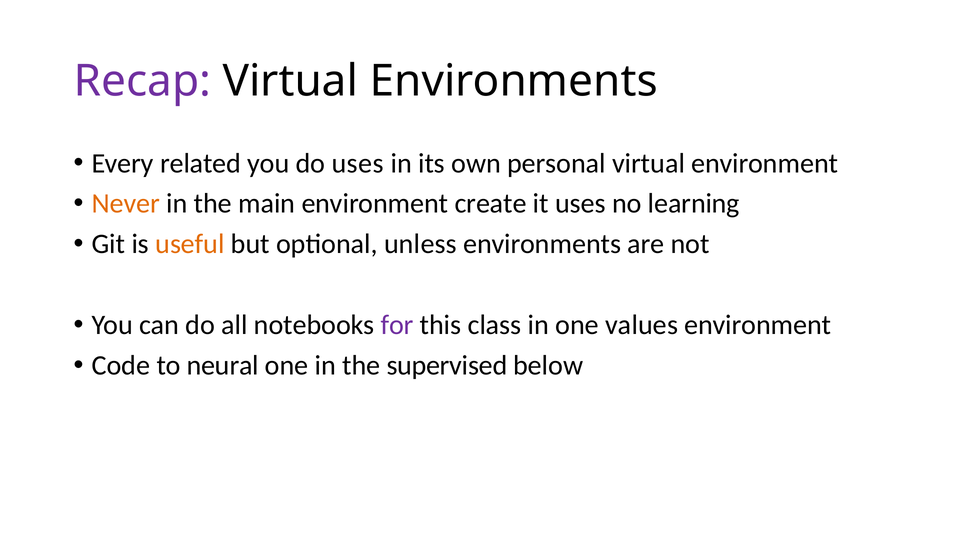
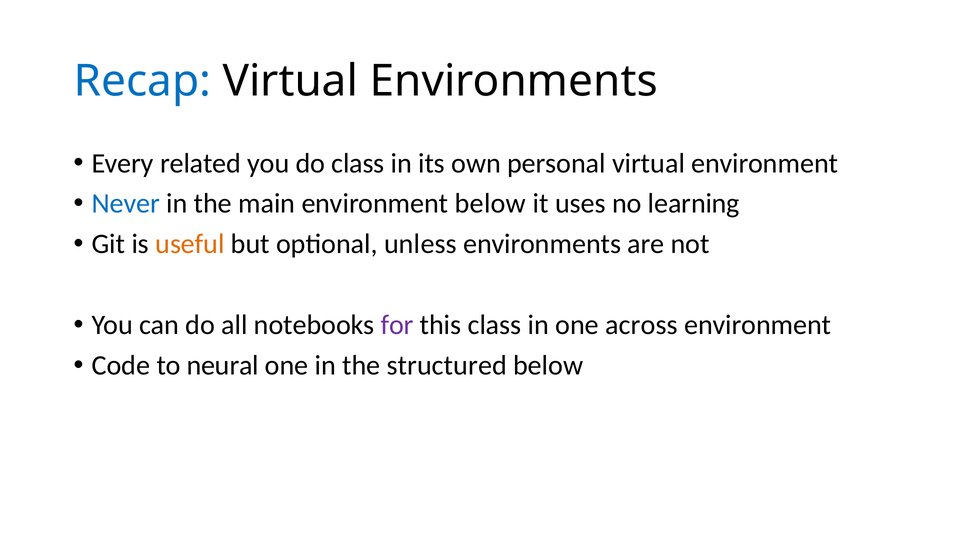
Recap colour: purple -> blue
do uses: uses -> class
Never colour: orange -> blue
environment create: create -> below
values: values -> across
supervised: supervised -> structured
